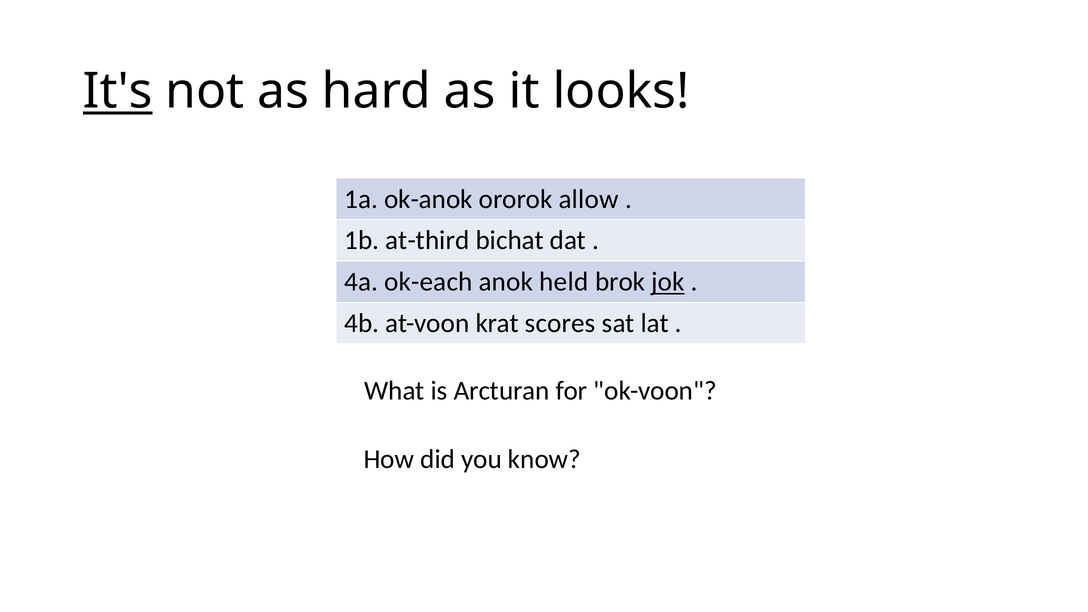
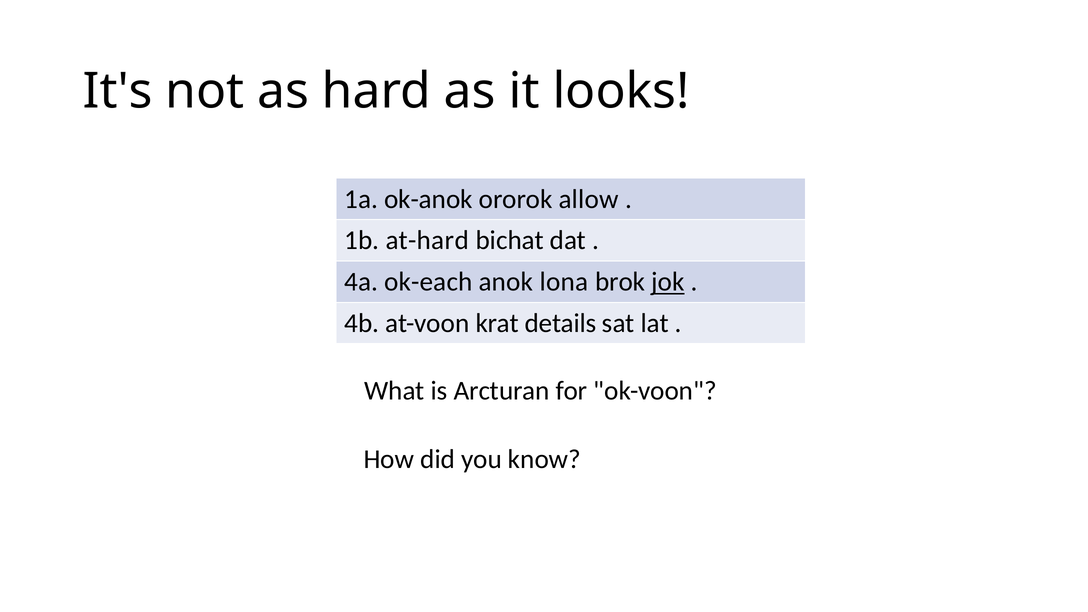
It's underline: present -> none
at-third: at-third -> at-hard
held: held -> lona
scores: scores -> details
